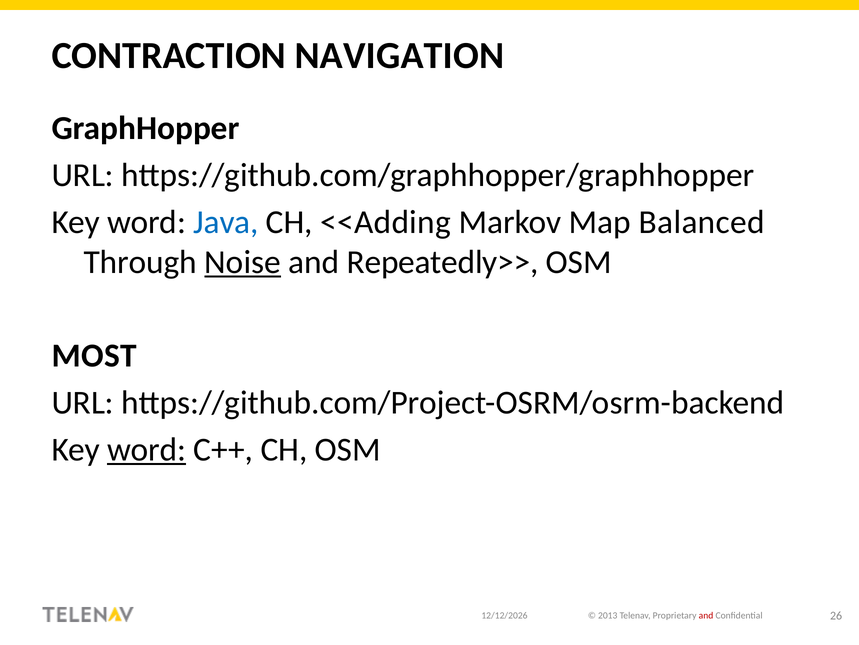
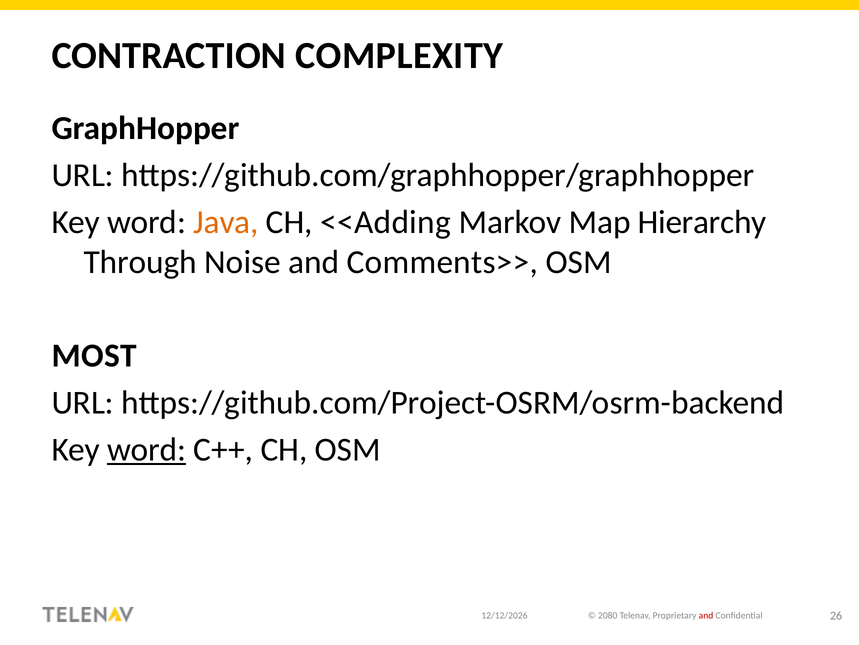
NAVIGATION: NAVIGATION -> COMPLEXITY
Java colour: blue -> orange
Balanced: Balanced -> Hierarchy
Noise underline: present -> none
Repeatedly>>: Repeatedly>> -> Comments>>
2013: 2013 -> 2080
